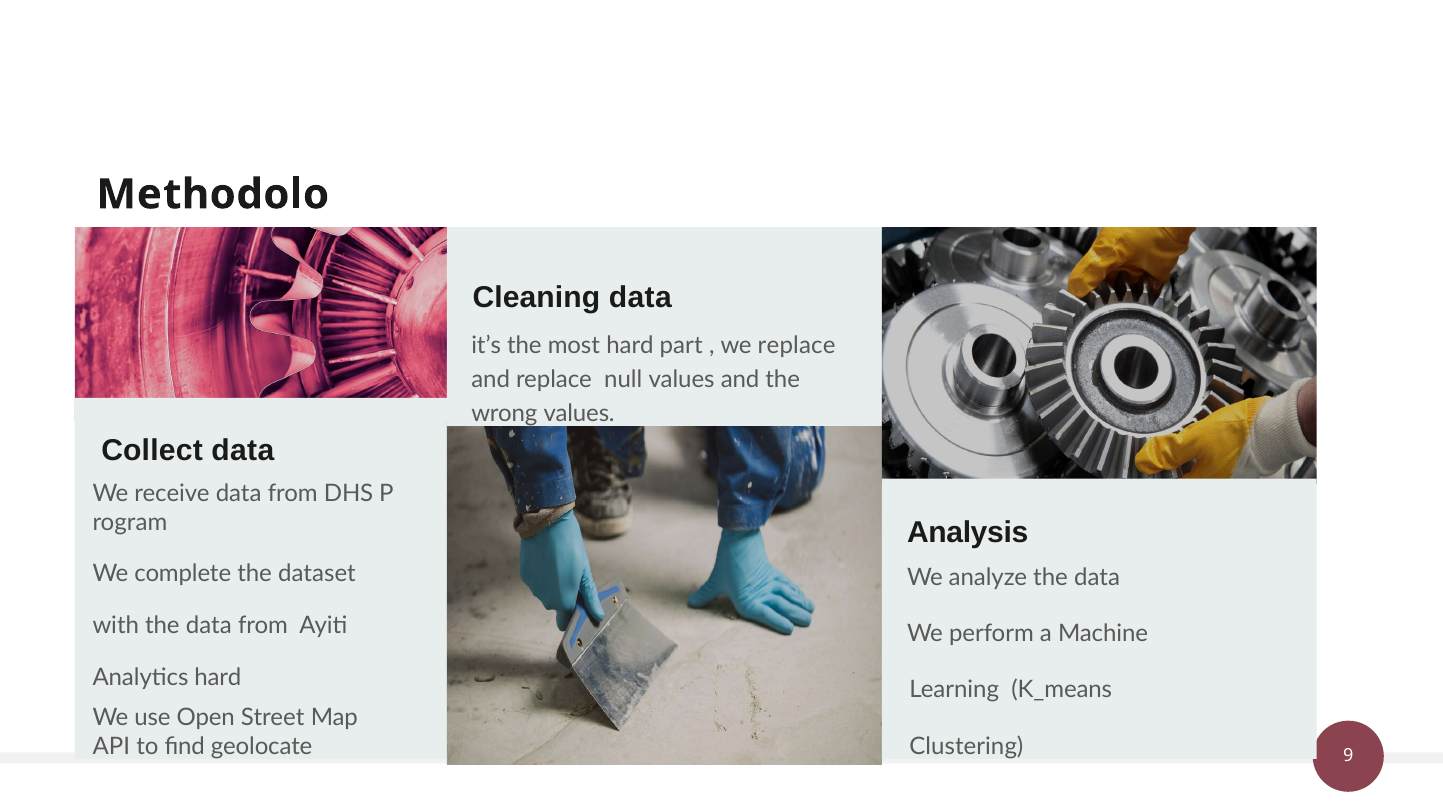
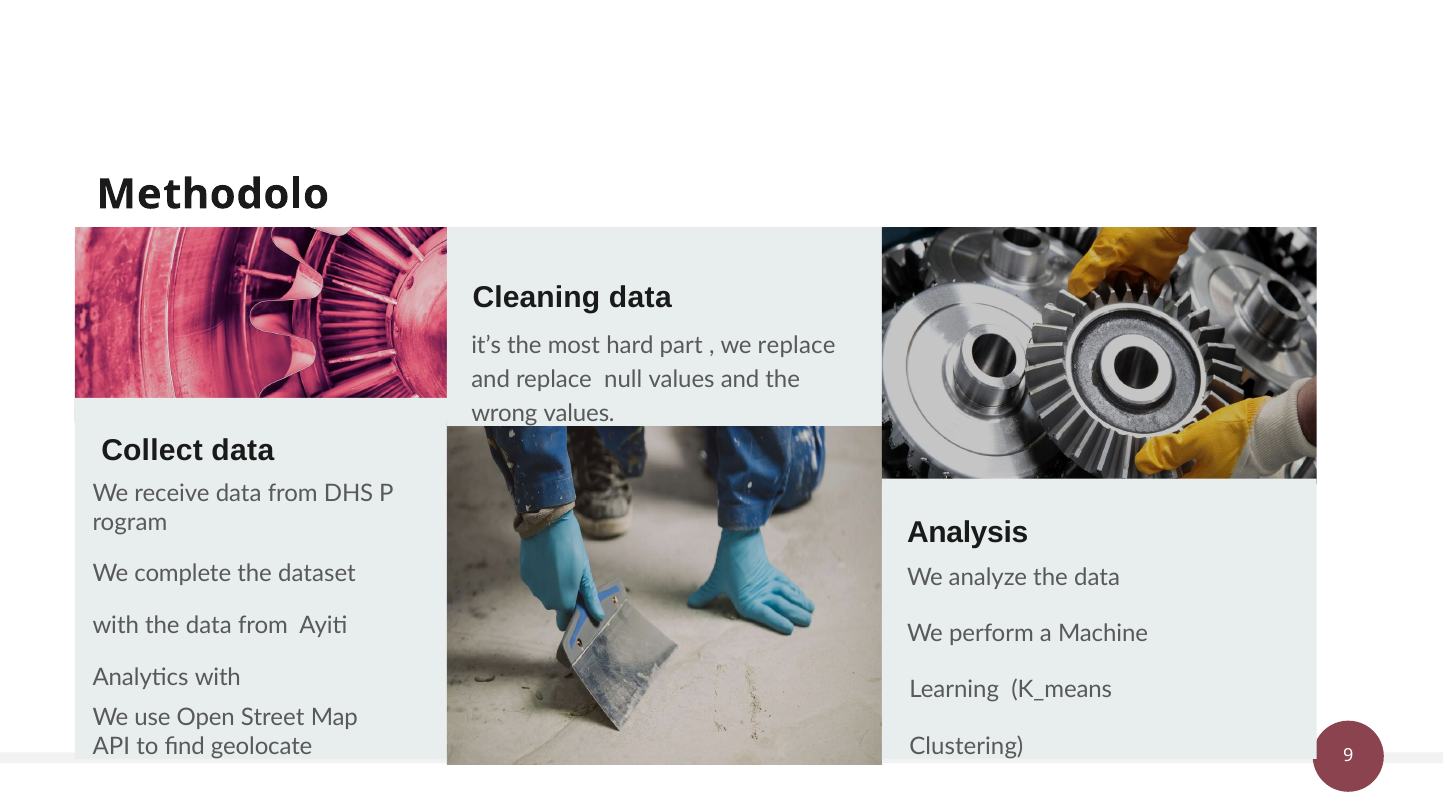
Analytics hard: hard -> with
